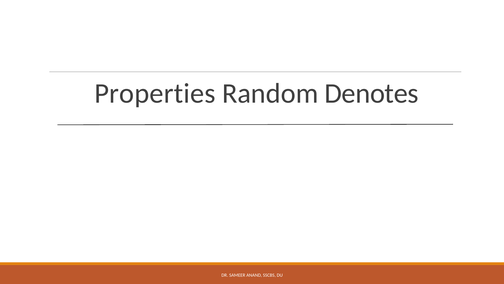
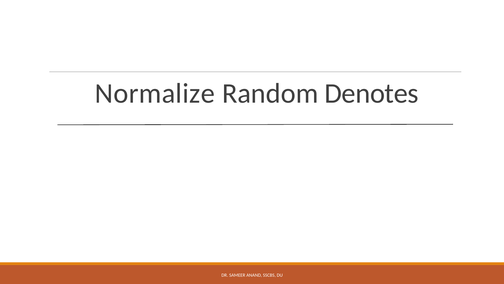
Properties: Properties -> Normalize
